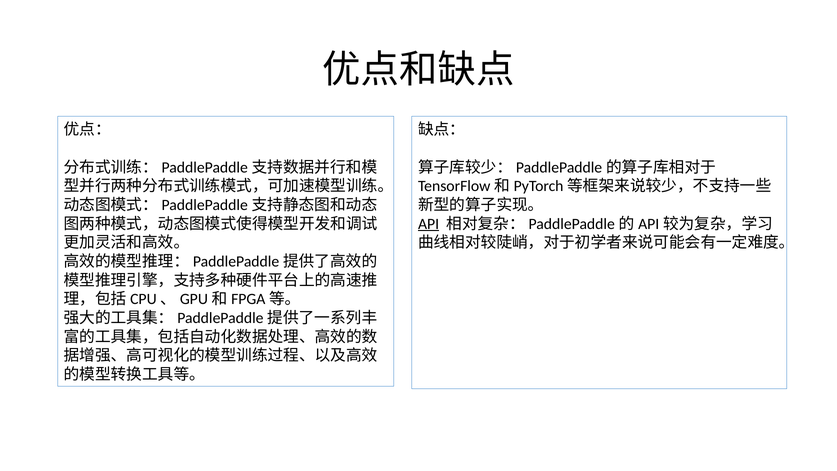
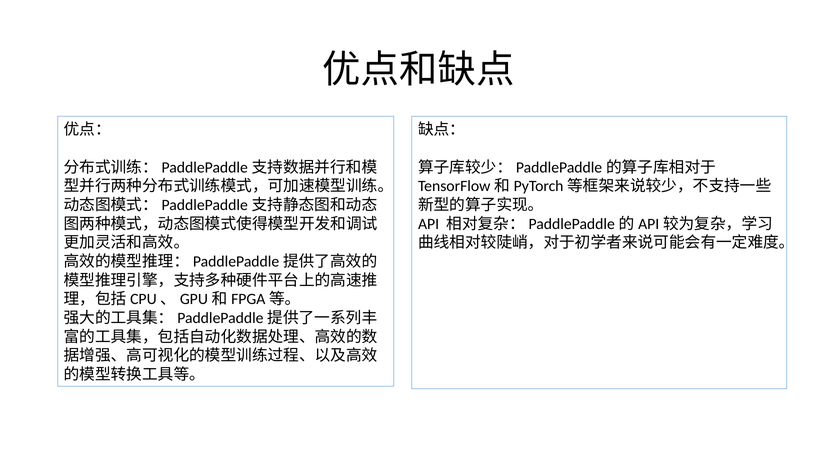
API underline: present -> none
